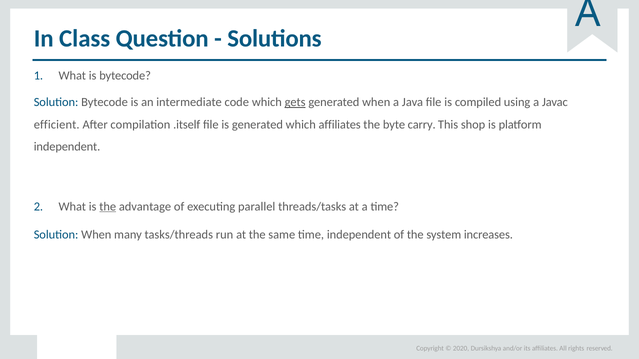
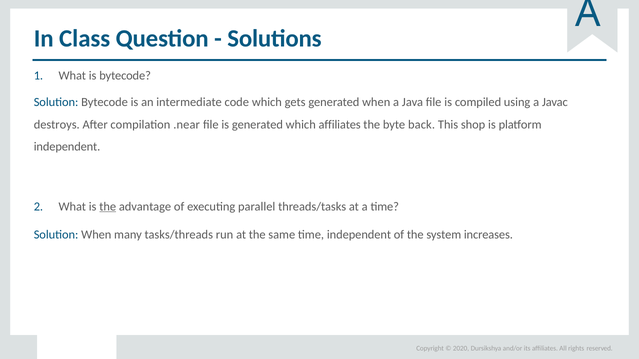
gets underline: present -> none
efficient: efficient -> destroys
.itself: .itself -> .near
carry: carry -> back
